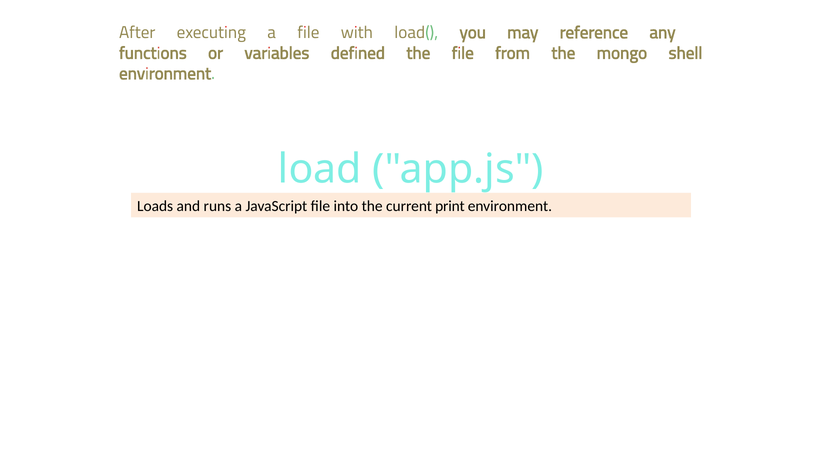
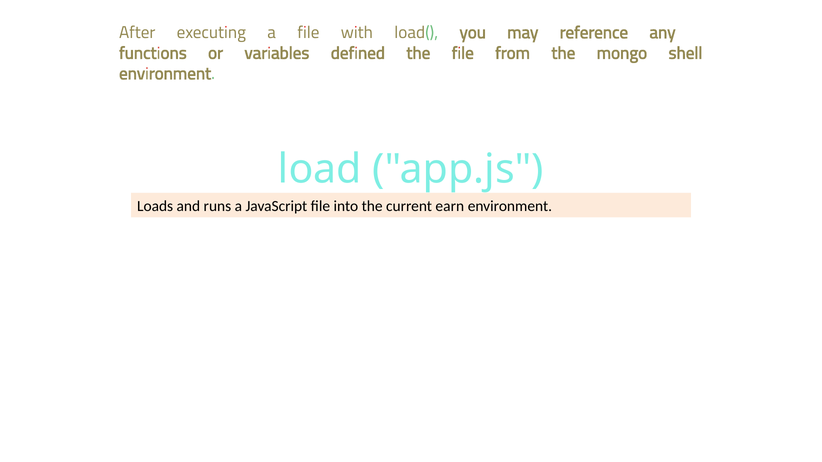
print: print -> earn
